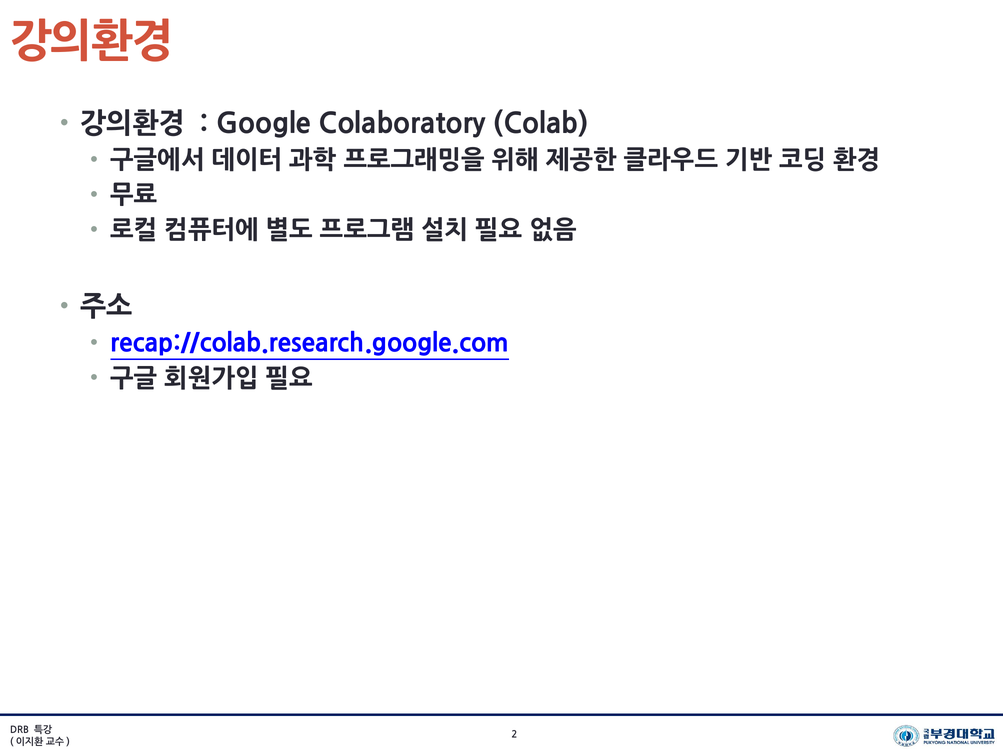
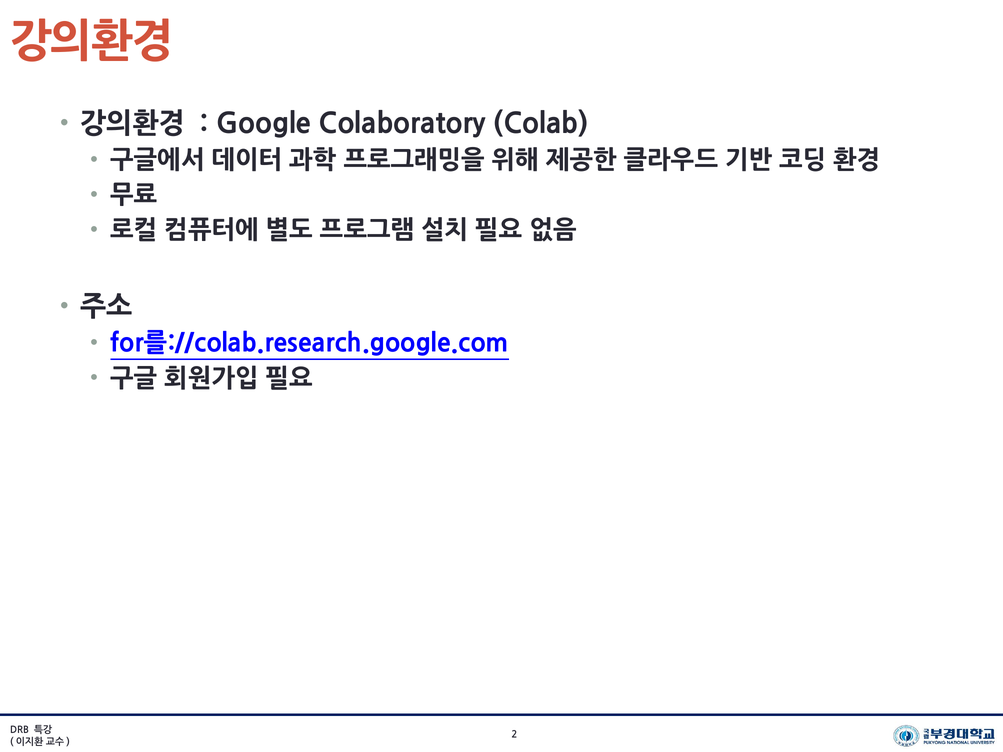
recap://colab.research.google.com: recap://colab.research.google.com -> for를://colab.research.google.com
